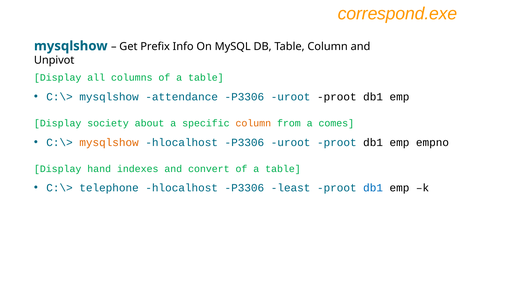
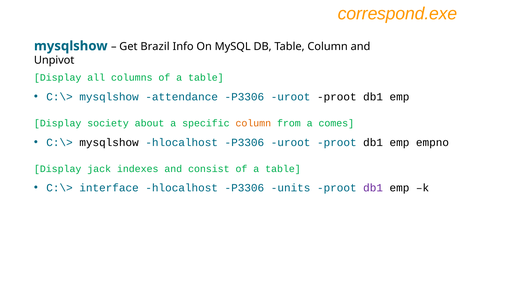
Prefix: Prefix -> Brazil
mysqlshow at (109, 142) colour: orange -> black
hand: hand -> jack
convert: convert -> consist
telephone: telephone -> interface
least: least -> units
db1 at (373, 188) colour: blue -> purple
